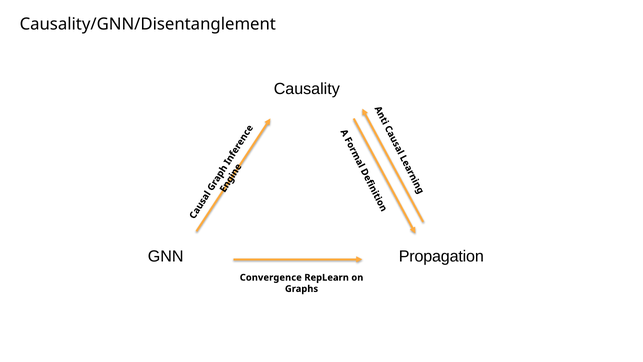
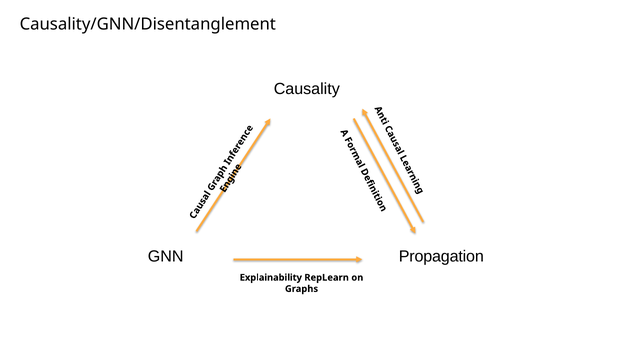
Convergence: Convergence -> Explainability
